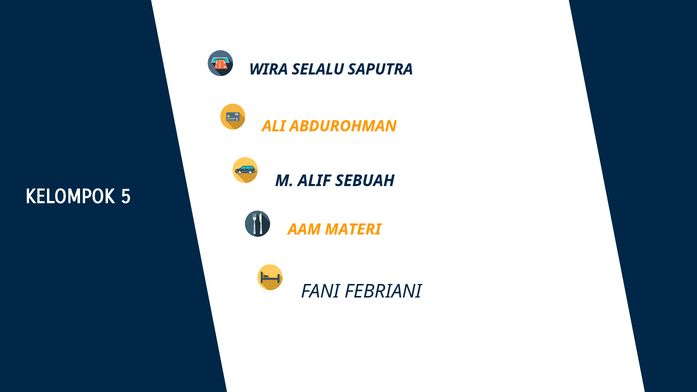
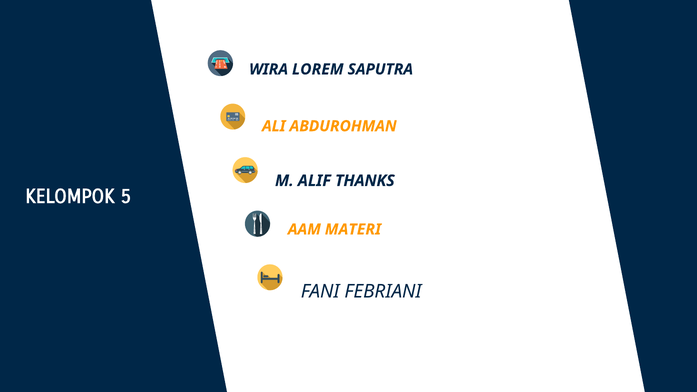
SELALU: SELALU -> LOREM
SEBUAH: SEBUAH -> THANKS
